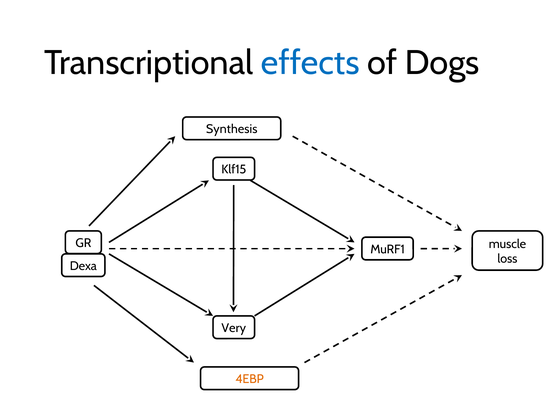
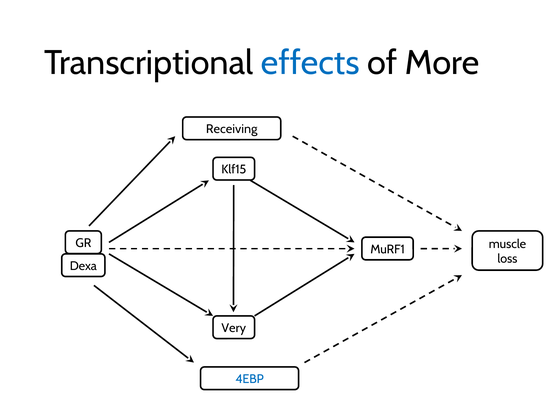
Dogs: Dogs -> More
Synthesis: Synthesis -> Receiving
4EBP colour: orange -> blue
